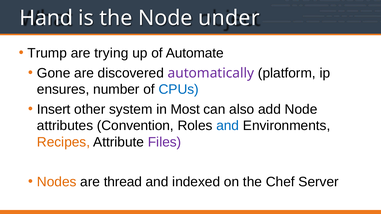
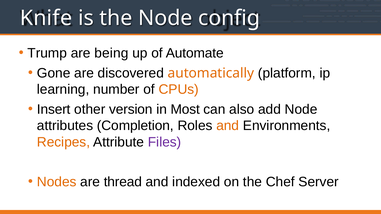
Hand: Hand -> Knife
under: under -> config
trying: trying -> being
automatically colour: purple -> orange
ensures: ensures -> learning
CPUs colour: blue -> orange
system: system -> version
Convention: Convention -> Completion
and at (228, 126) colour: blue -> orange
